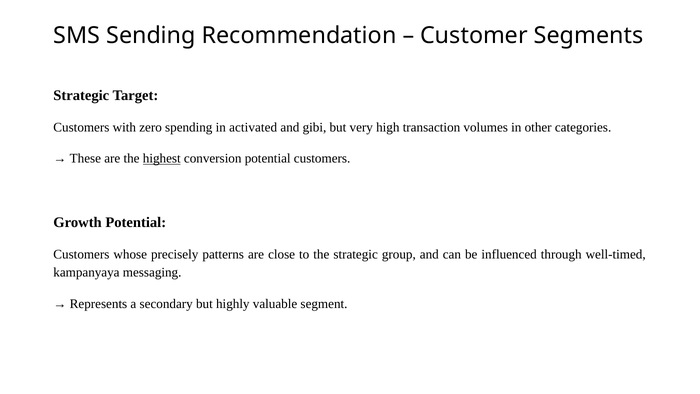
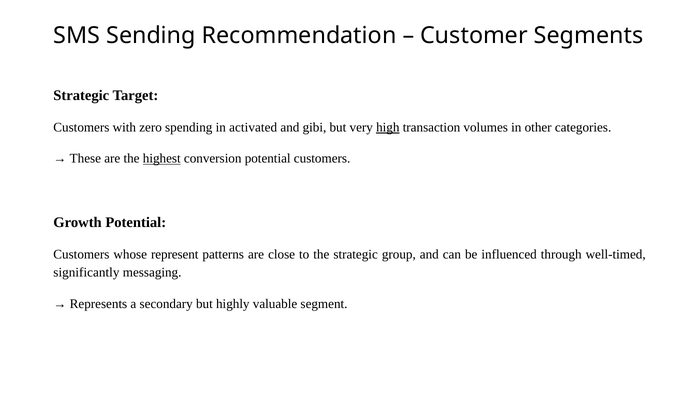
high underline: none -> present
precisely: precisely -> represent
kampanyaya: kampanyaya -> significantly
